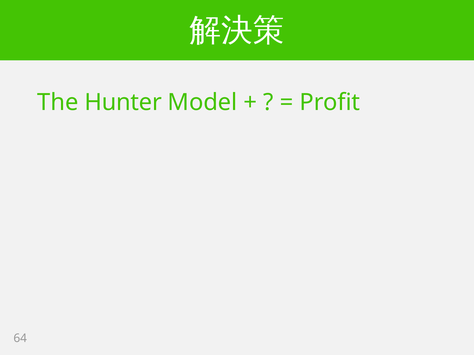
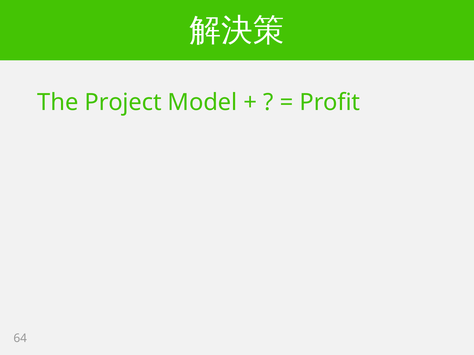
Hunter: Hunter -> Project
